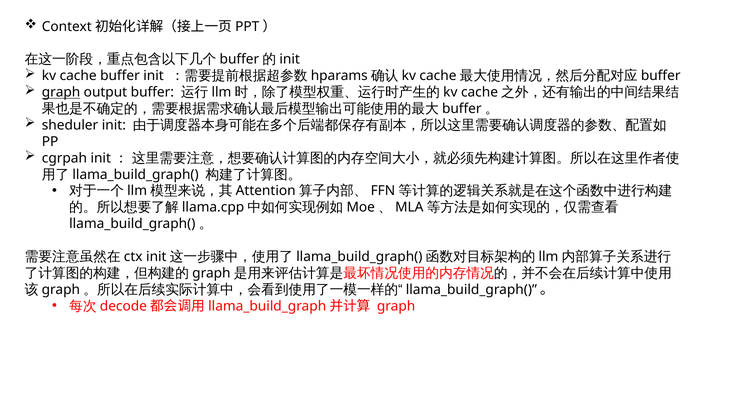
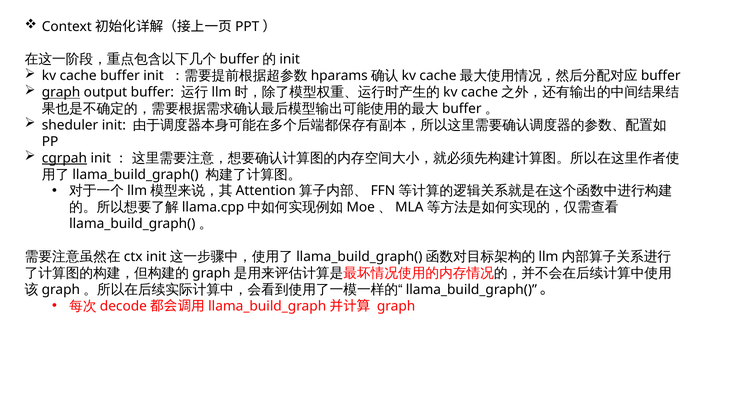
cgrpah underline: none -> present
